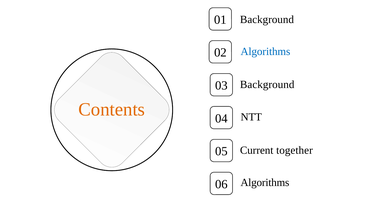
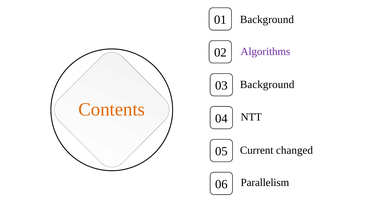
Algorithms at (265, 52) colour: blue -> purple
together: together -> changed
06 Algorithms: Algorithms -> Parallelism
